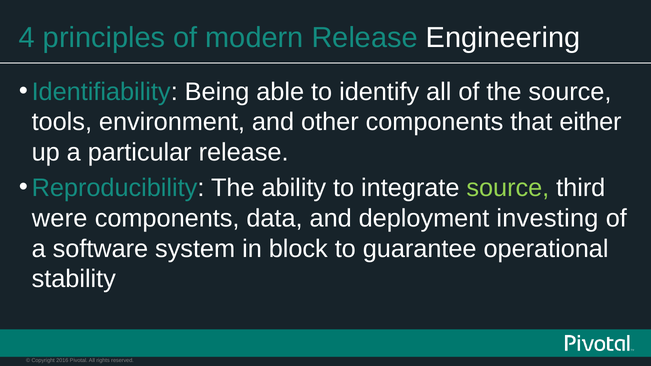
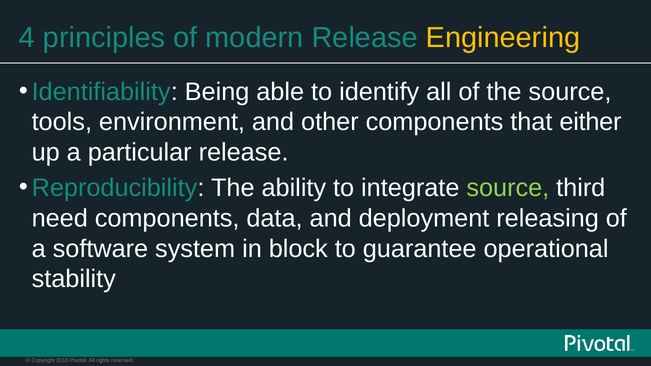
Engineering colour: white -> yellow
were: were -> need
investing: investing -> releasing
